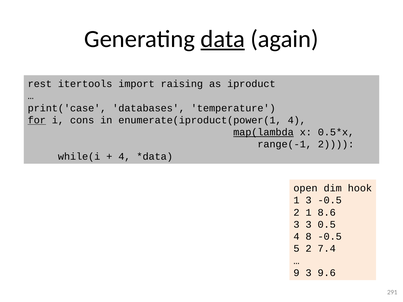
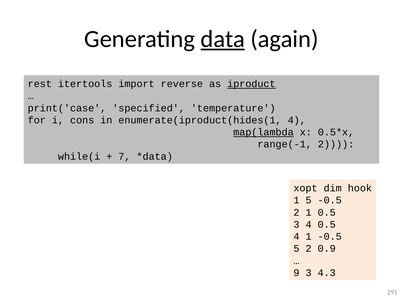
raising: raising -> reverse
iproduct underline: none -> present
databases: databases -> specified
for underline: present -> none
enumerate(iproduct(power(1: enumerate(iproduct(power(1 -> enumerate(iproduct(hides(1
4 at (124, 157): 4 -> 7
open: open -> xopt
1 3: 3 -> 5
1 8.6: 8.6 -> 0.5
3 3: 3 -> 4
4 8: 8 -> 1
7.4: 7.4 -> 0.9
9.6: 9.6 -> 4.3
